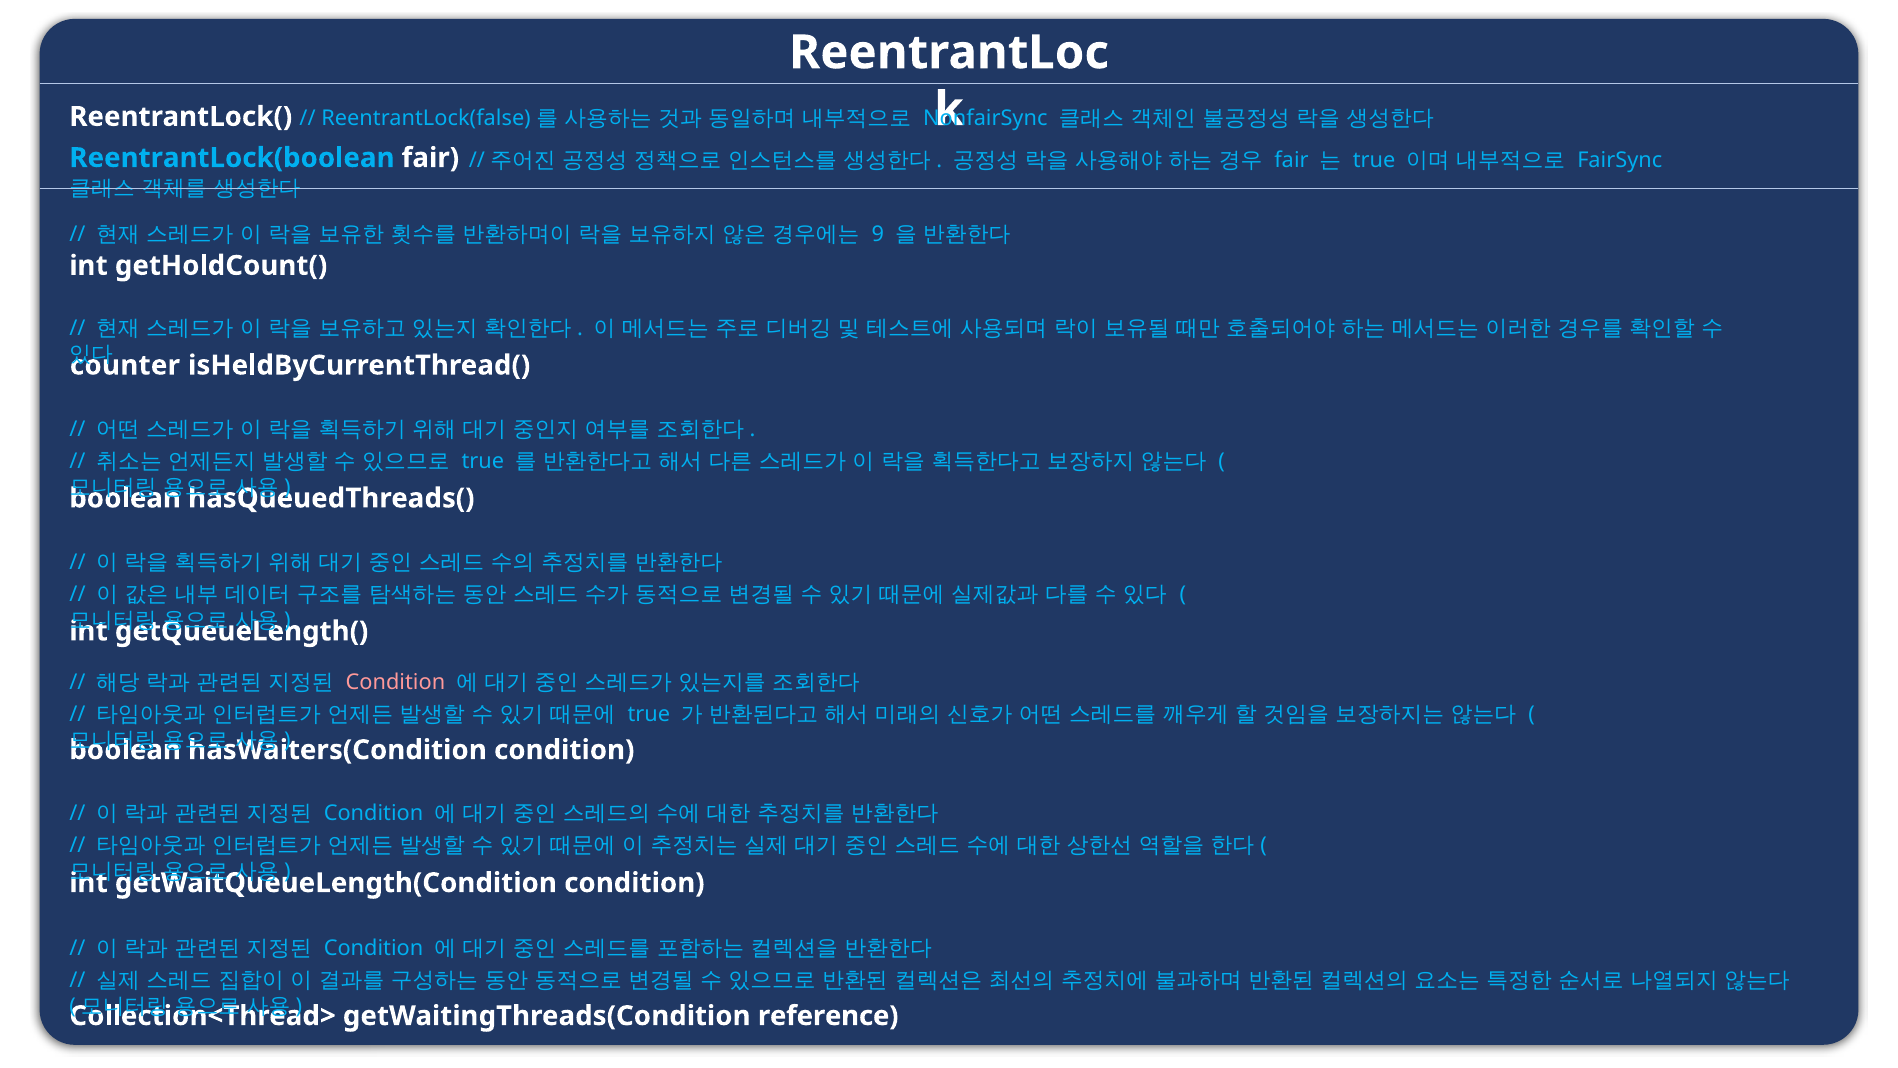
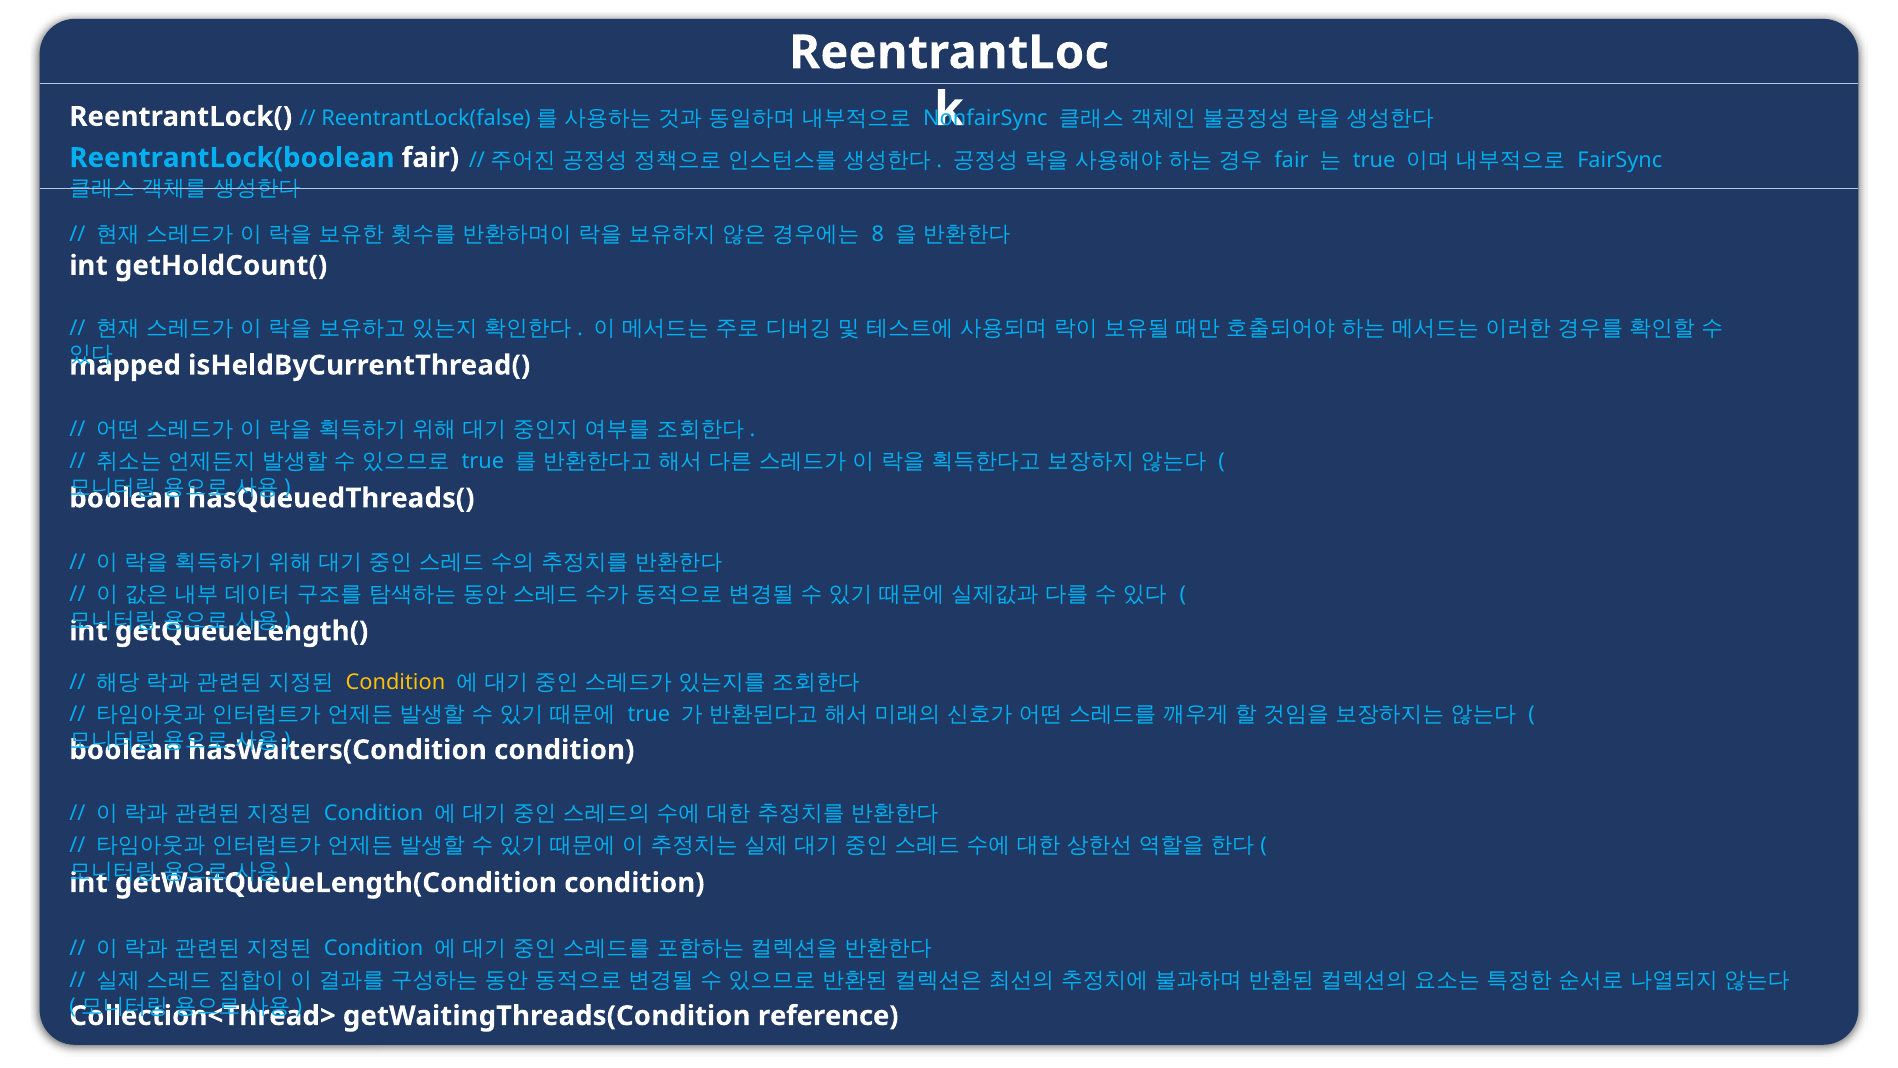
9: 9 -> 8
counter: counter -> mapped
Condition at (395, 682) colour: pink -> yellow
